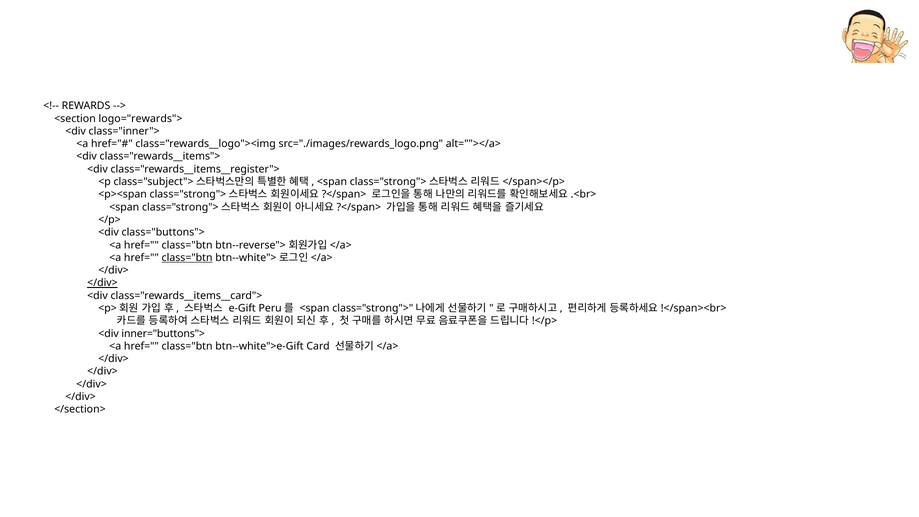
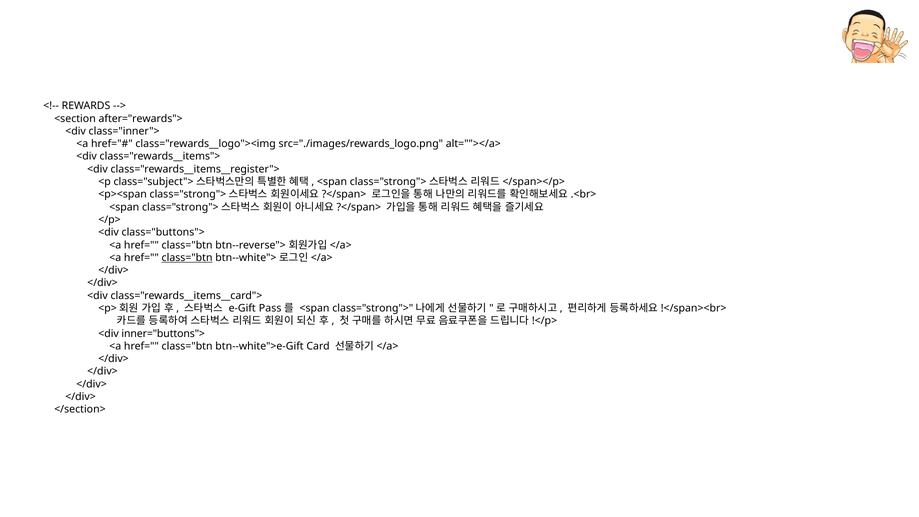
logo="rewards">: logo="rewards"> -> after="rewards">
</div> at (102, 283) underline: present -> none
Peru: Peru -> Pass
